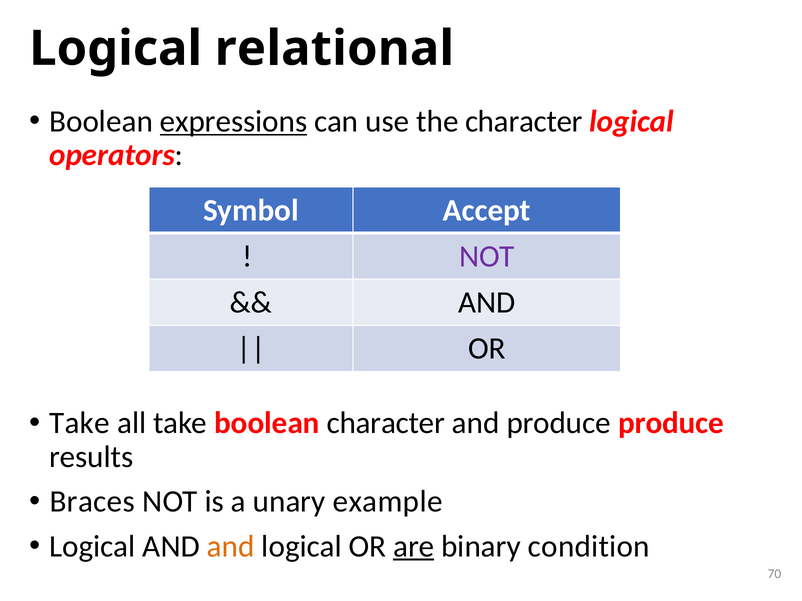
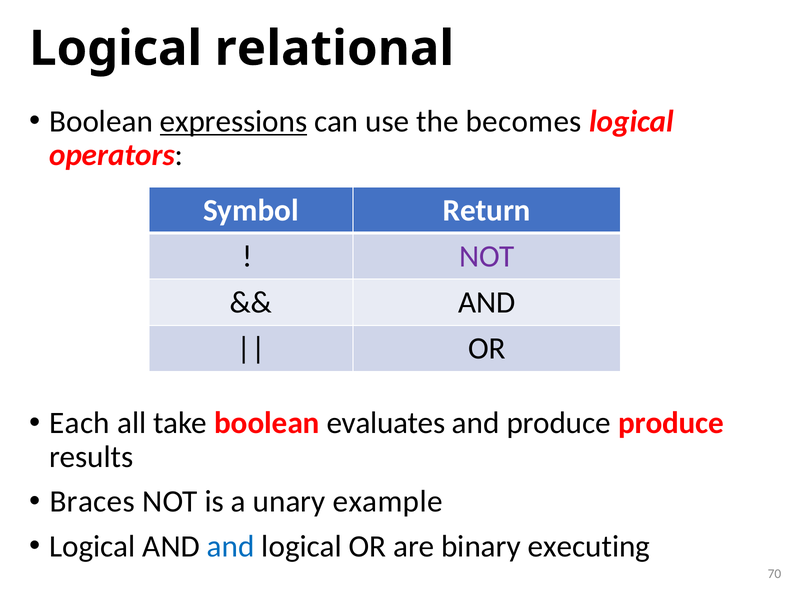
the character: character -> becomes
Accept: Accept -> Return
Take at (80, 424): Take -> Each
boolean character: character -> evaluates
and at (231, 547) colour: orange -> blue
are underline: present -> none
condition: condition -> executing
